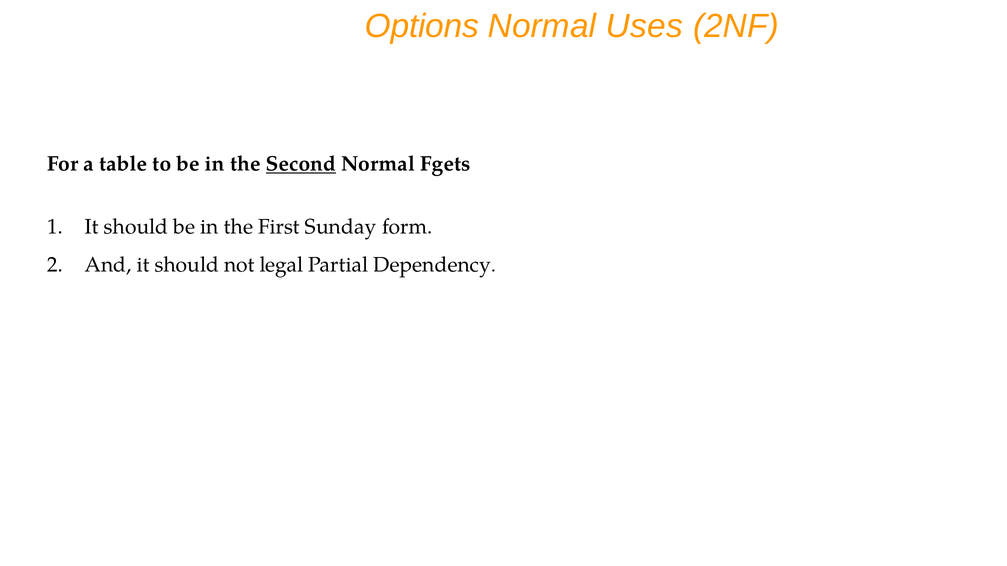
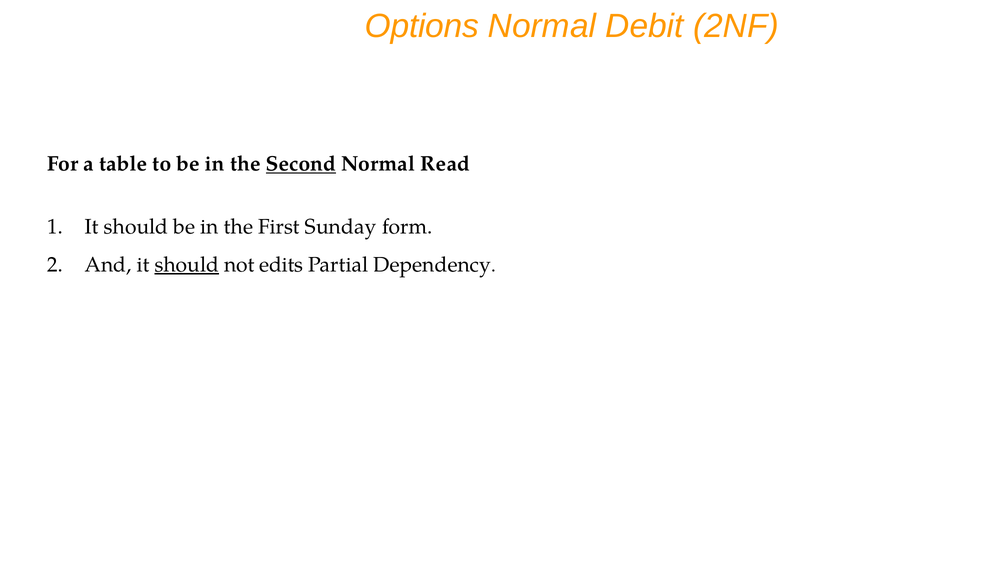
Uses: Uses -> Debit
Fgets: Fgets -> Read
should at (187, 265) underline: none -> present
legal: legal -> edits
